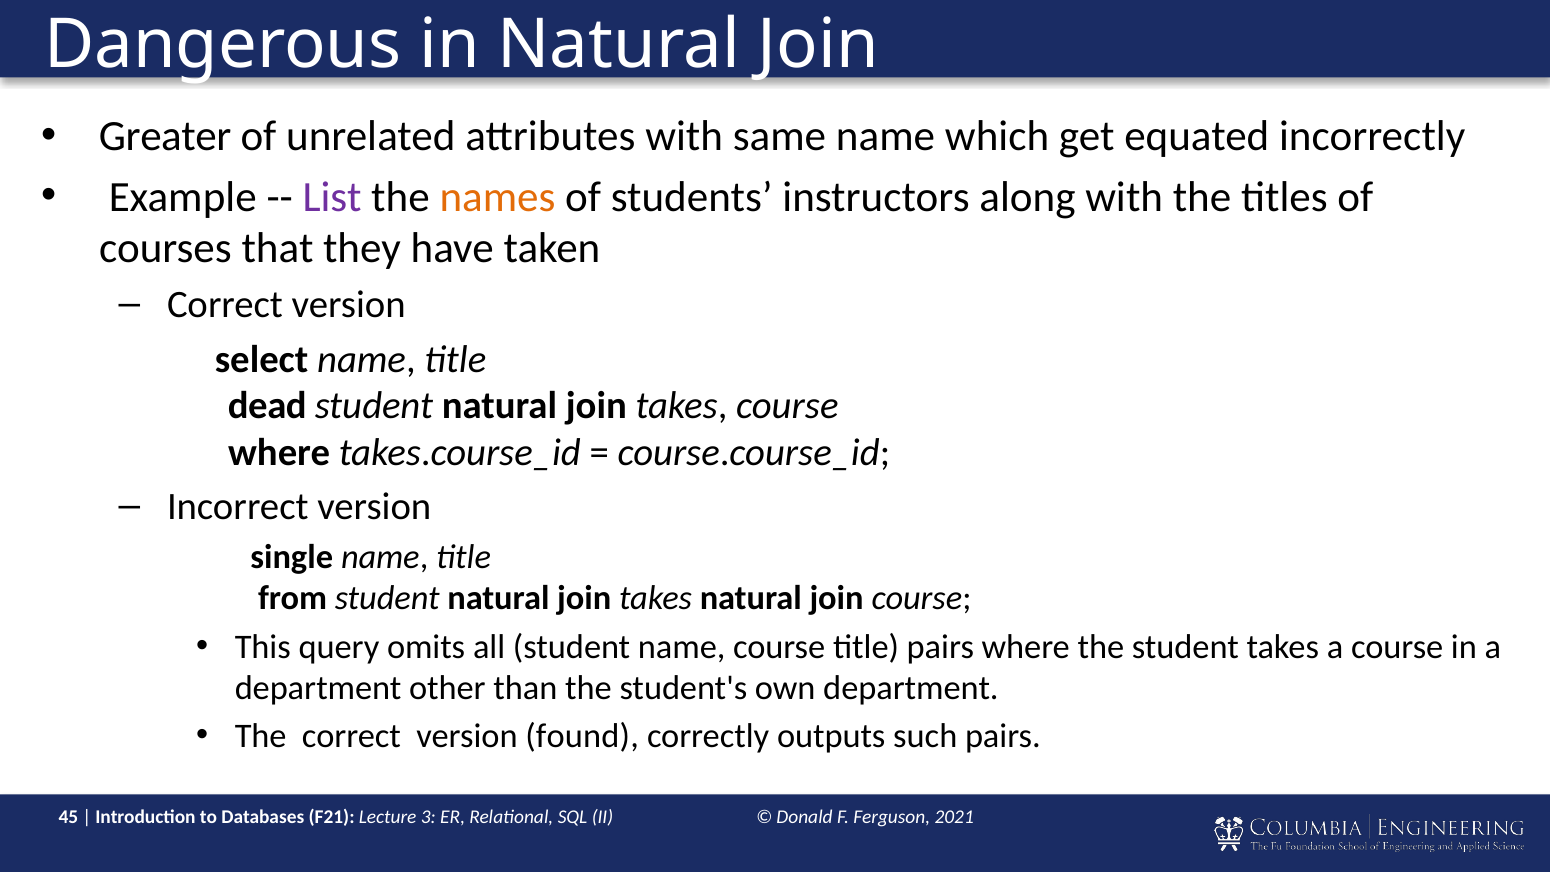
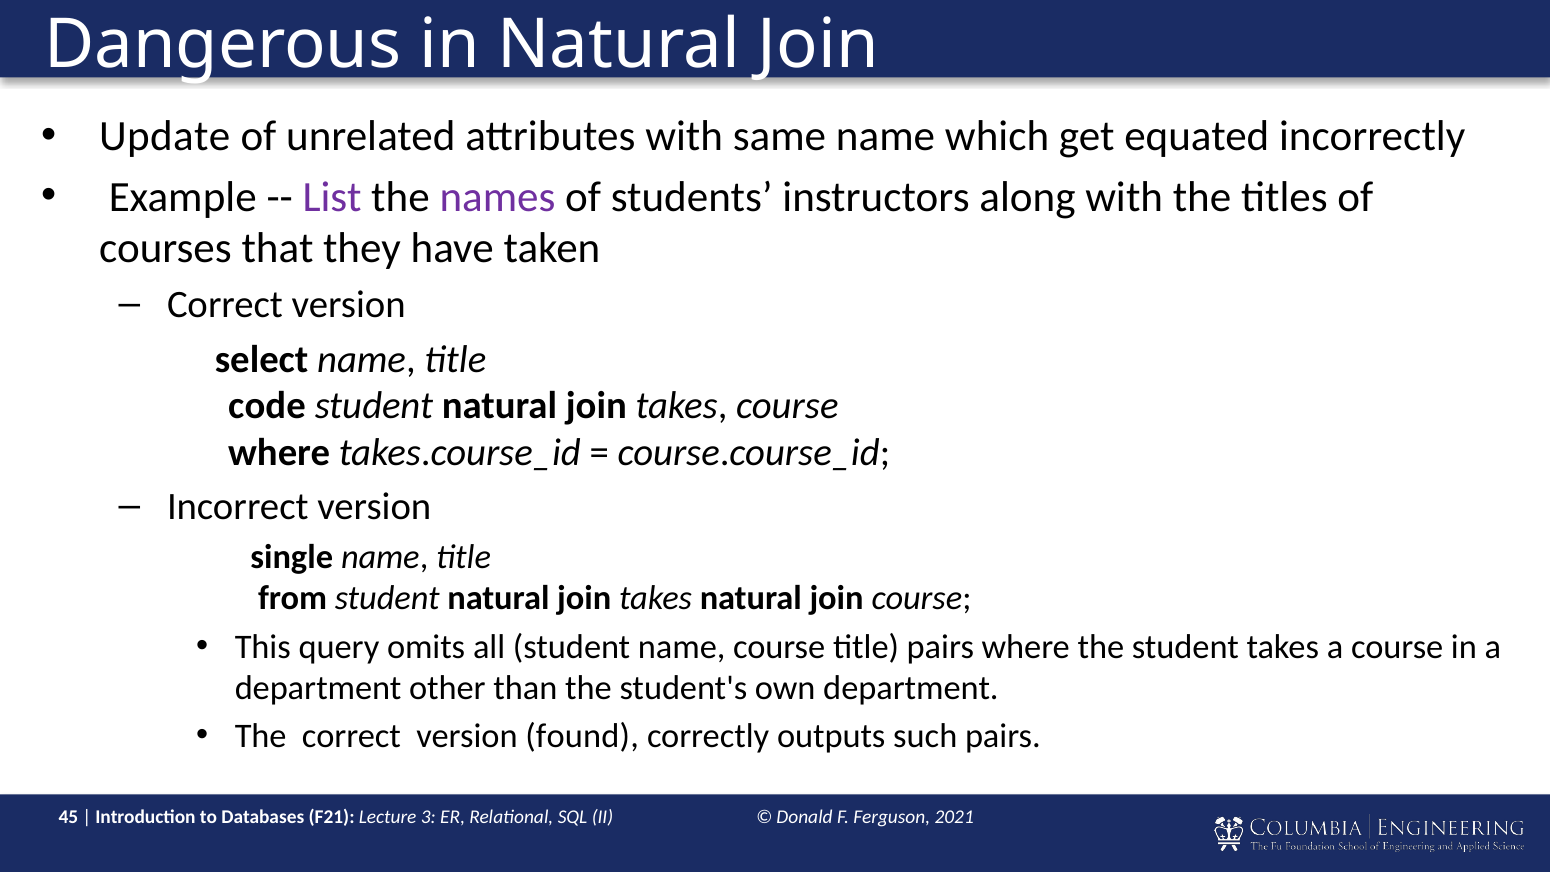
Greater: Greater -> Update
names colour: orange -> purple
dead: dead -> code
